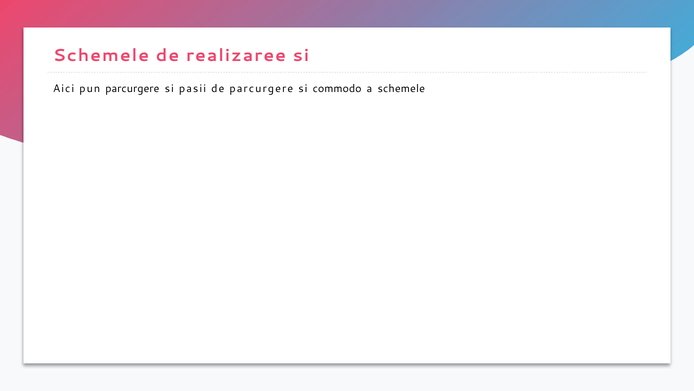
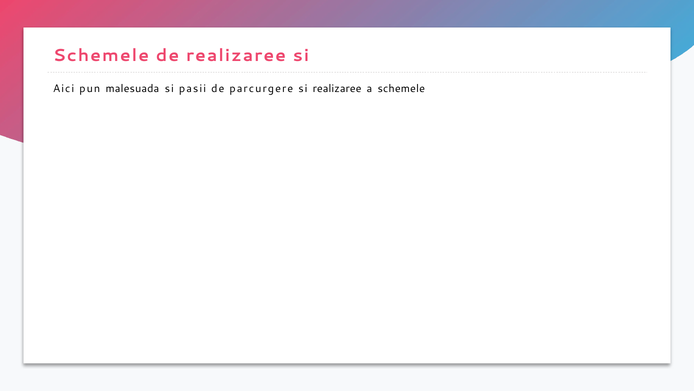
pun parcurgere: parcurgere -> malesuada
si commodo: commodo -> realizaree
